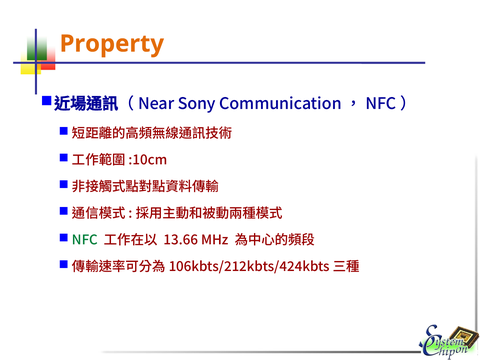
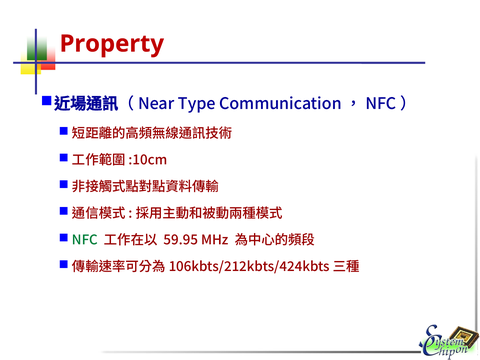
Property colour: orange -> red
Sony: Sony -> Type
13.66: 13.66 -> 59.95
